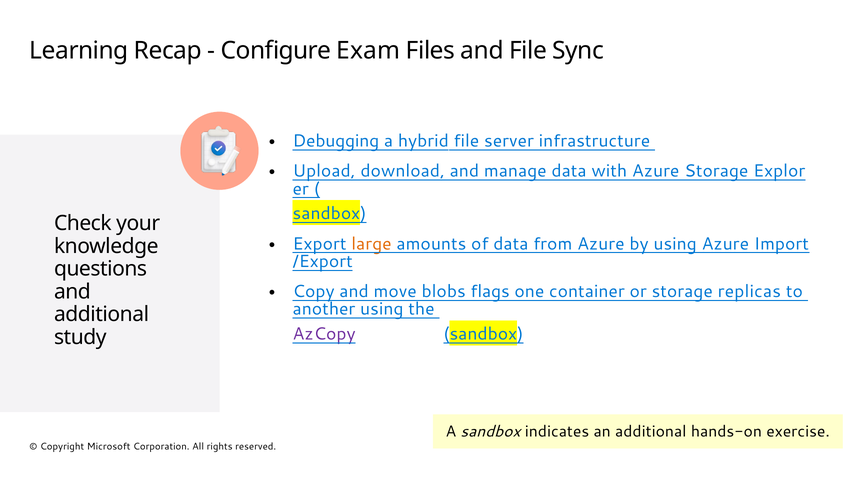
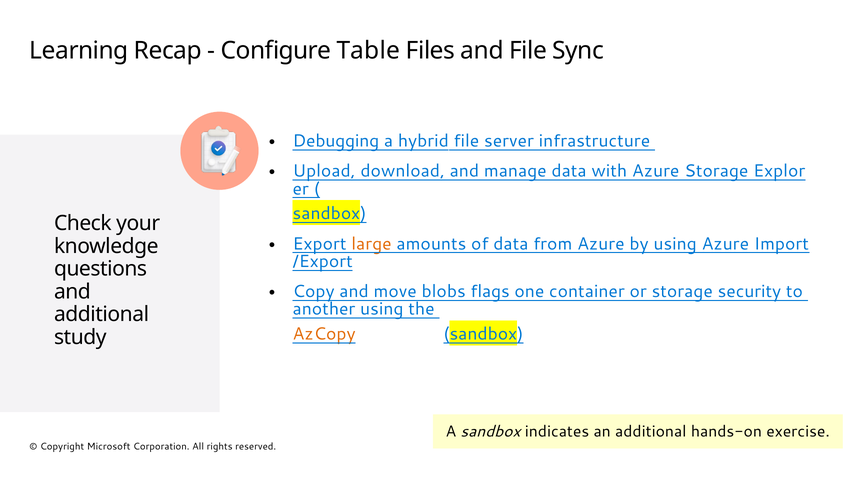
Exam: Exam -> Table
replicas: replicas -> security
AzCopy colour: purple -> orange
